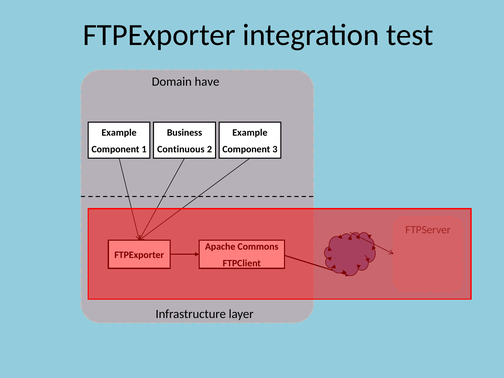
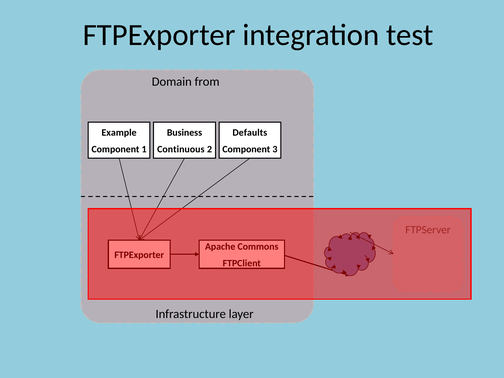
have: have -> from
Example at (250, 132): Example -> Defaults
